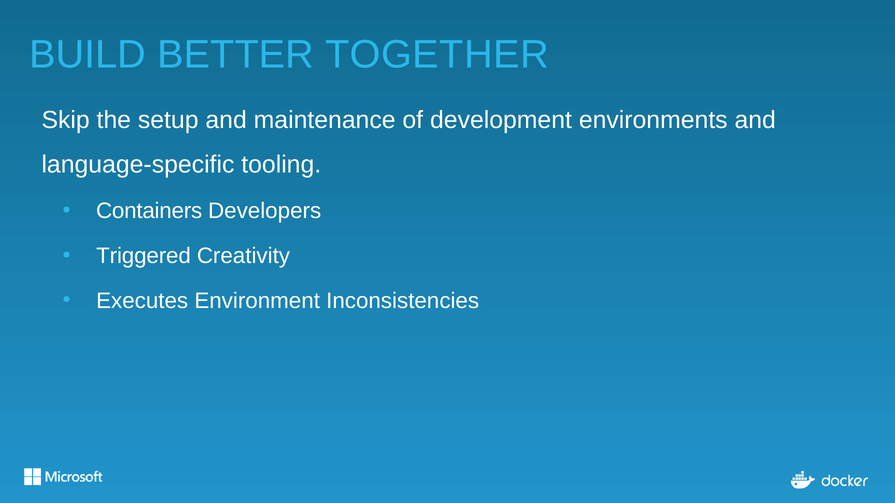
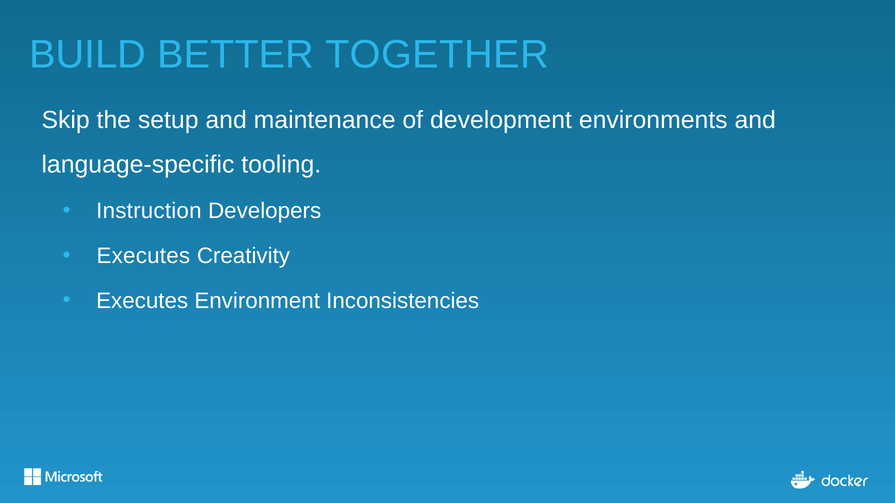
Containers: Containers -> Instruction
Triggered at (144, 256): Triggered -> Executes
